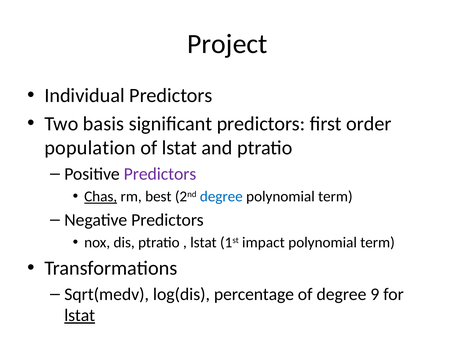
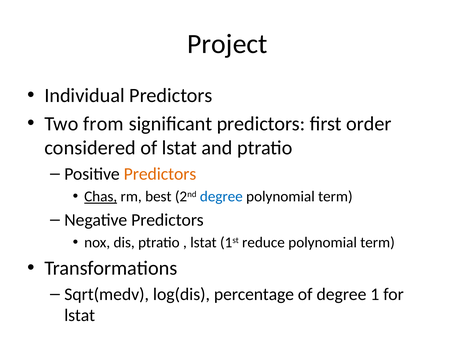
basis: basis -> from
population: population -> considered
Predictors at (160, 174) colour: purple -> orange
impact: impact -> reduce
9: 9 -> 1
lstat at (80, 316) underline: present -> none
